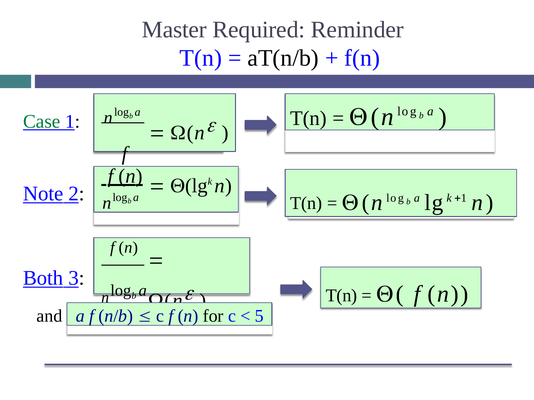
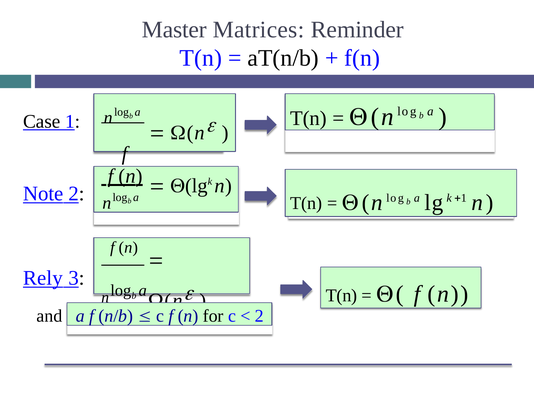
Required: Required -> Matrices
Case colour: green -> black
Both: Both -> Rely
5 at (259, 316): 5 -> 2
